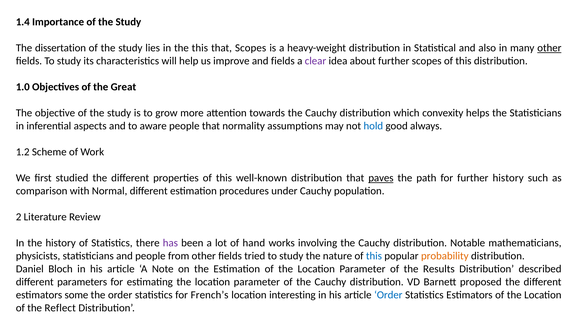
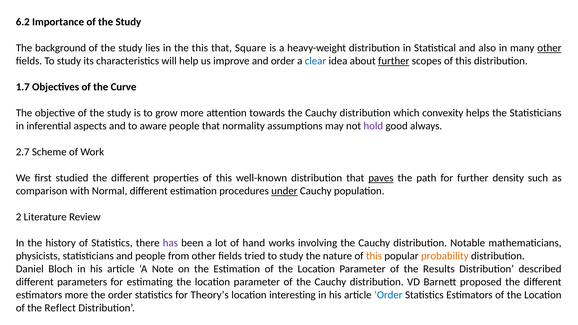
1.4: 1.4 -> 6.2
dissertation: dissertation -> background
that Scopes: Scopes -> Square
and fields: fields -> order
clear colour: purple -> blue
further at (394, 61) underline: none -> present
1.0: 1.0 -> 1.7
Great: Great -> Curve
hold colour: blue -> purple
1.2: 1.2 -> 2.7
further history: history -> density
under underline: none -> present
this at (374, 256) colour: blue -> orange
estimators some: some -> more
French’s: French’s -> Theory’s
